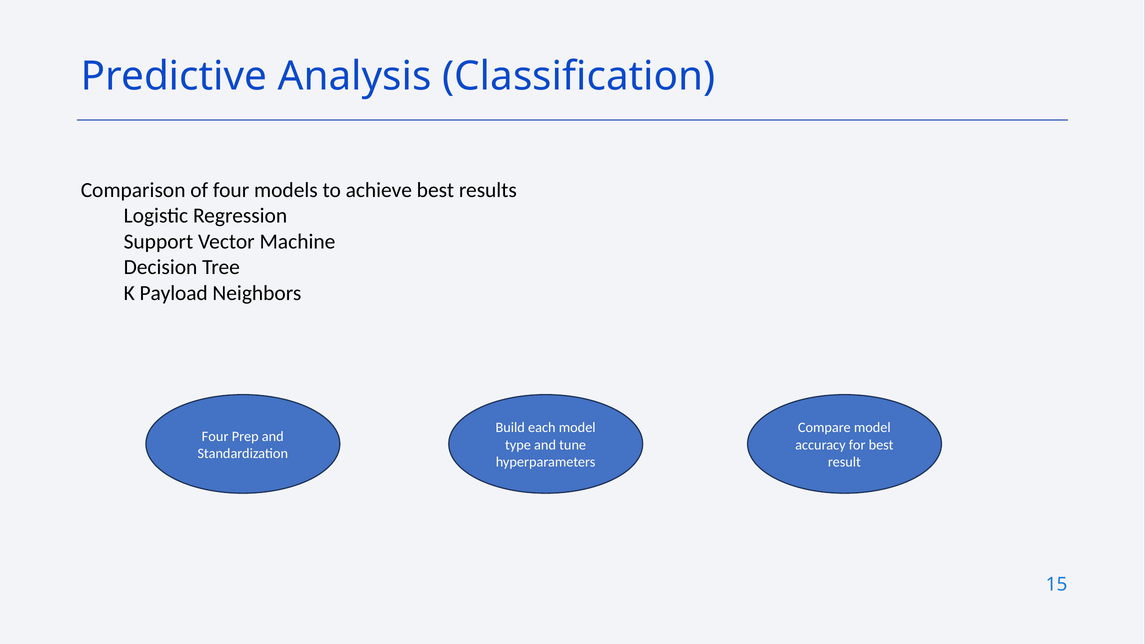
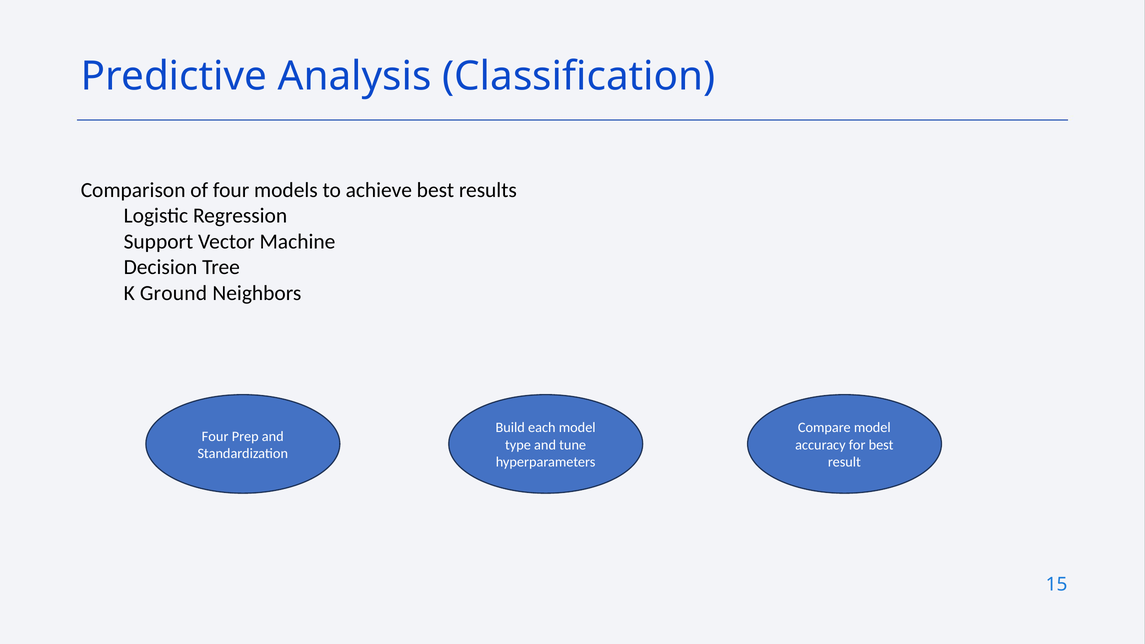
Payload: Payload -> Ground
